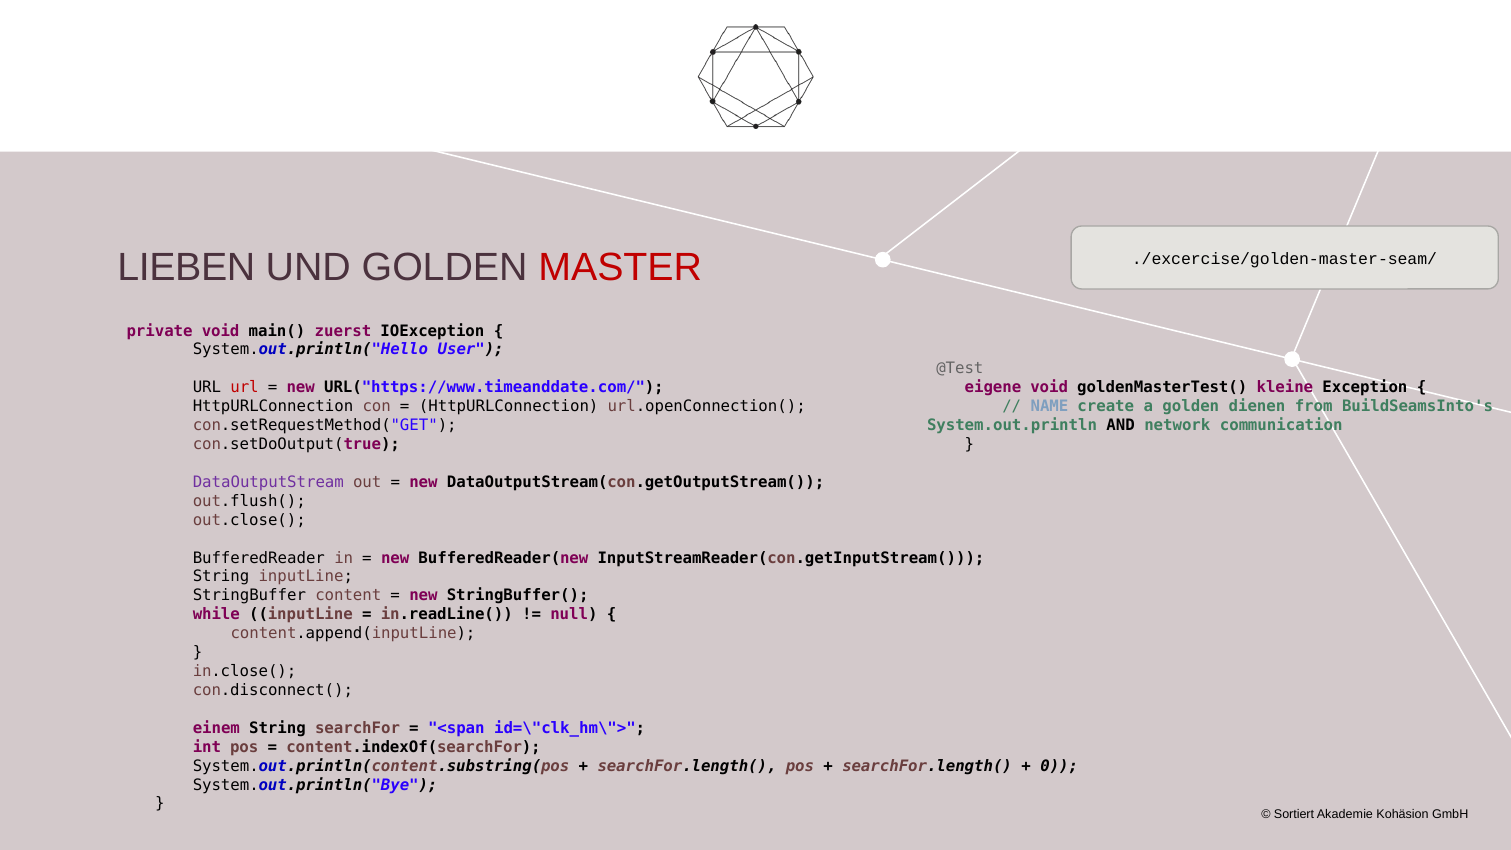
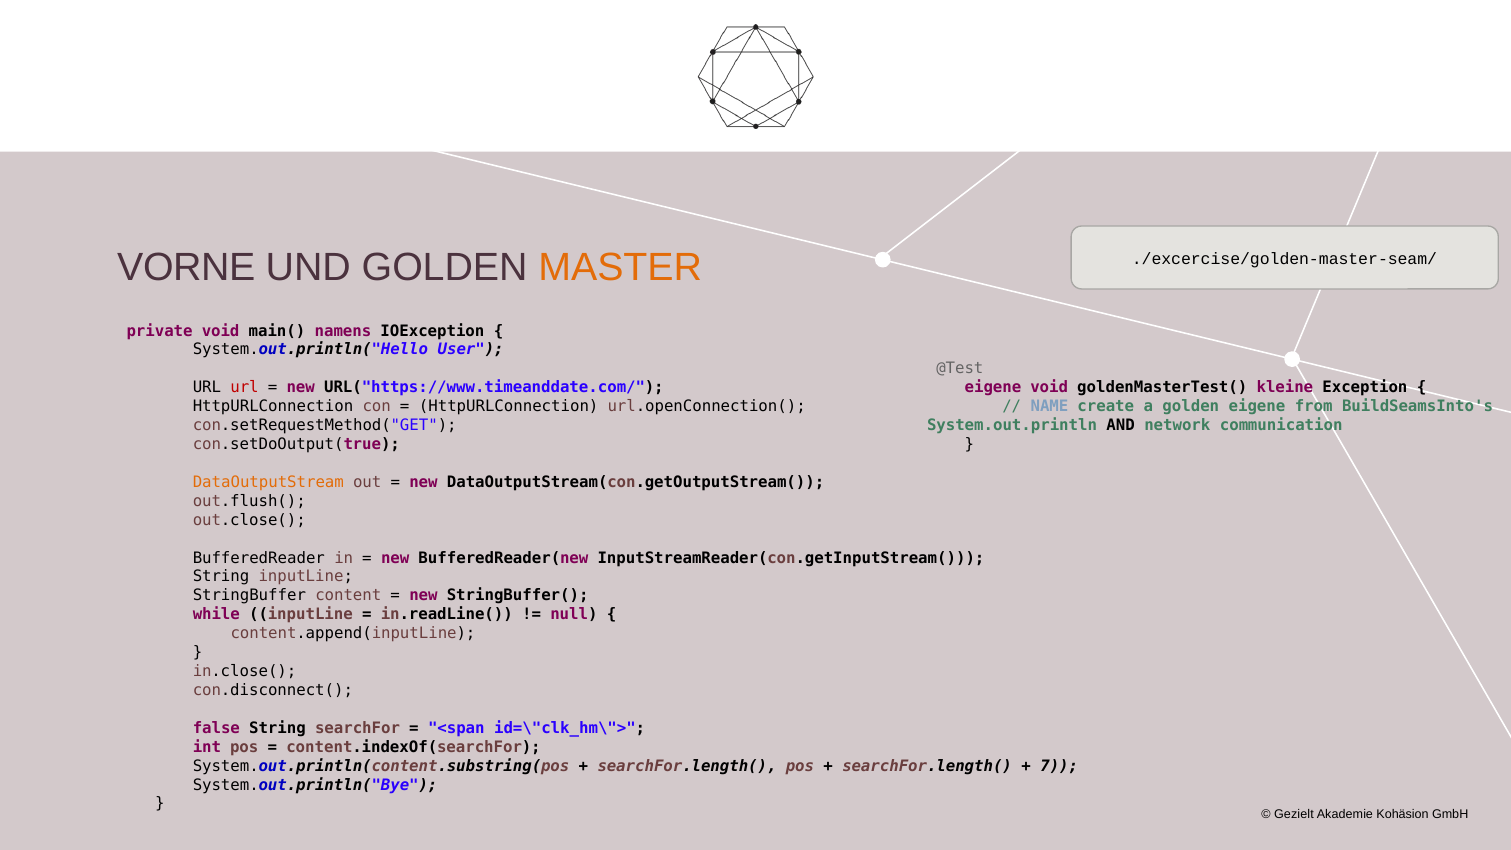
LIEBEN: LIEBEN -> VORNE
MASTER colour: red -> orange
zuerst: zuerst -> namens
golden dienen: dienen -> eigene
DataOutputStream colour: purple -> orange
einem: einem -> false
0: 0 -> 7
Sortiert: Sortiert -> Gezielt
